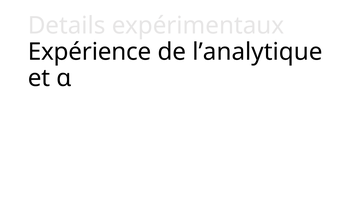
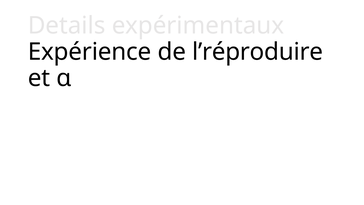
l’analytique: l’analytique -> l’réproduire
